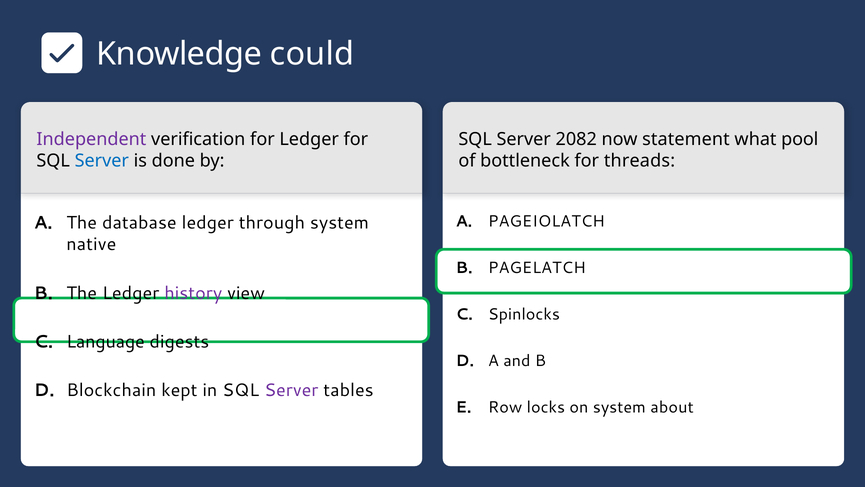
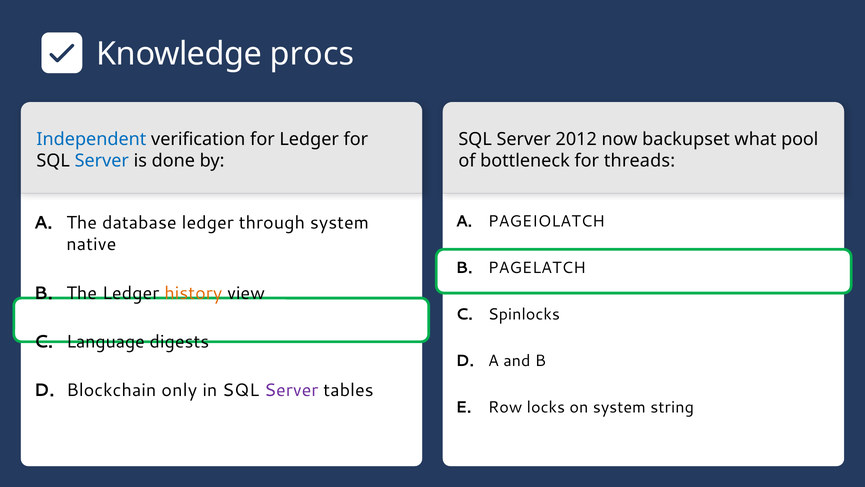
could: could -> procs
Independent colour: purple -> blue
2082: 2082 -> 2012
statement: statement -> backupset
history colour: purple -> orange
kept: kept -> only
about: about -> string
